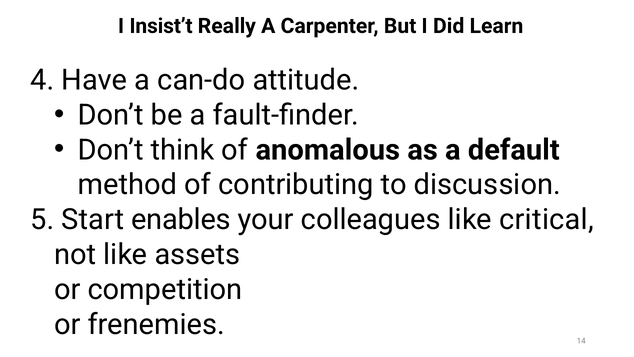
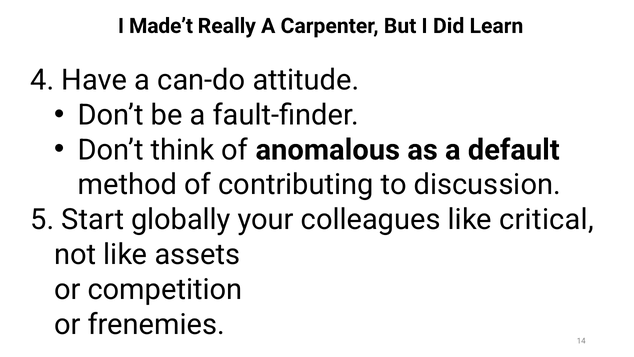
Insist’t: Insist’t -> Made’t
enables: enables -> globally
